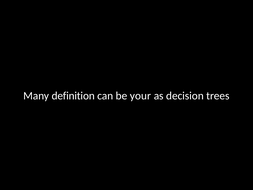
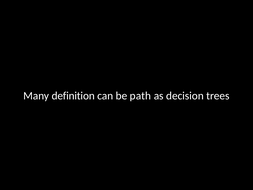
your: your -> path
